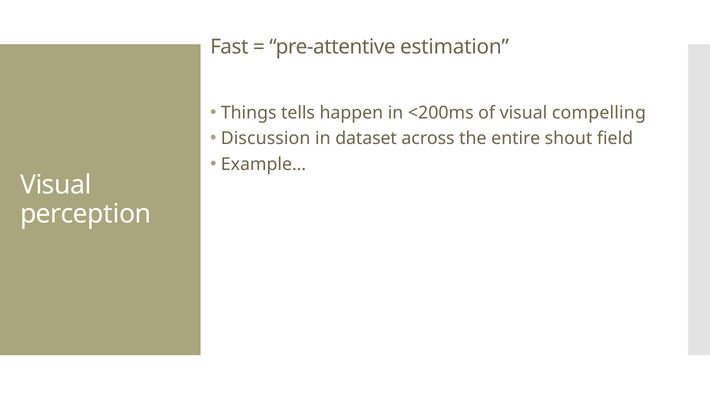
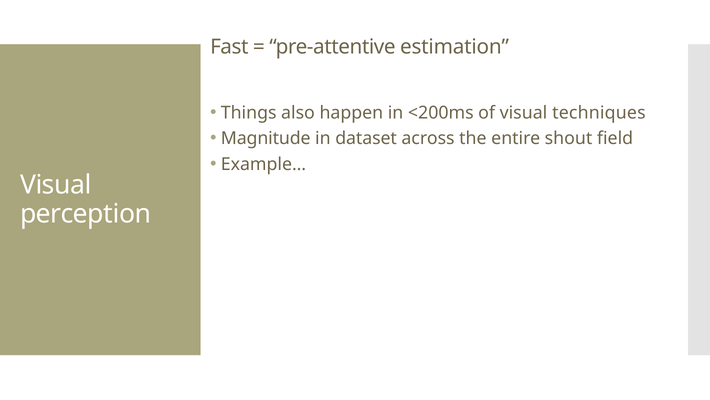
tells: tells -> also
compelling: compelling -> techniques
Discussion: Discussion -> Magnitude
